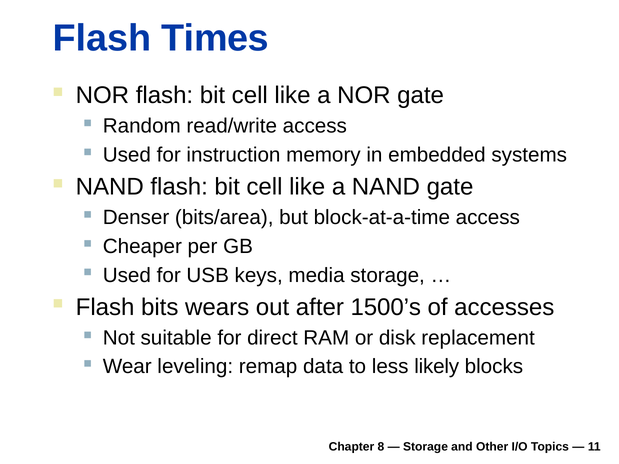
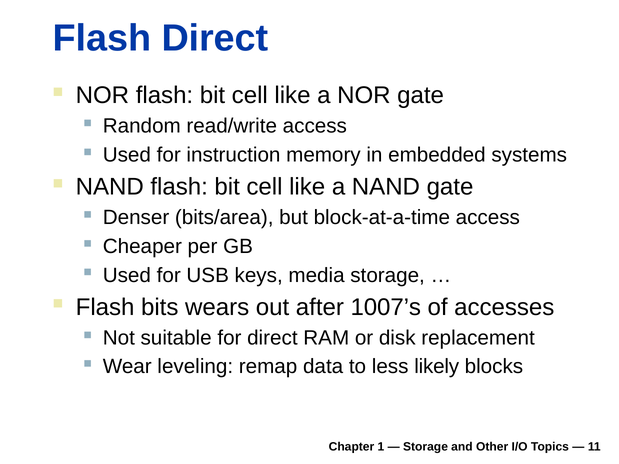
Flash Times: Times -> Direct
1500’s: 1500’s -> 1007’s
8: 8 -> 1
